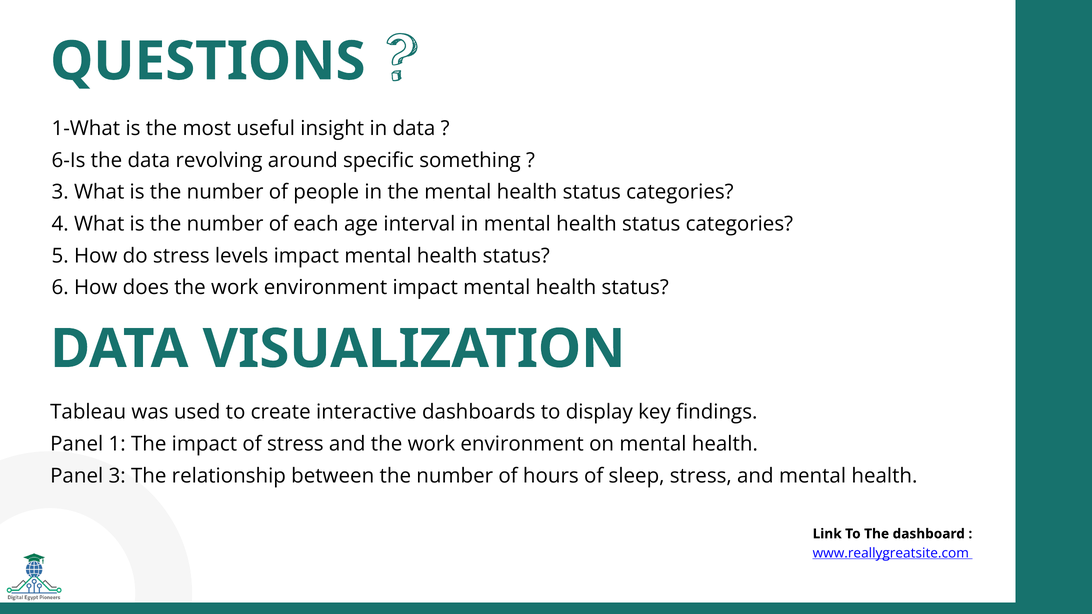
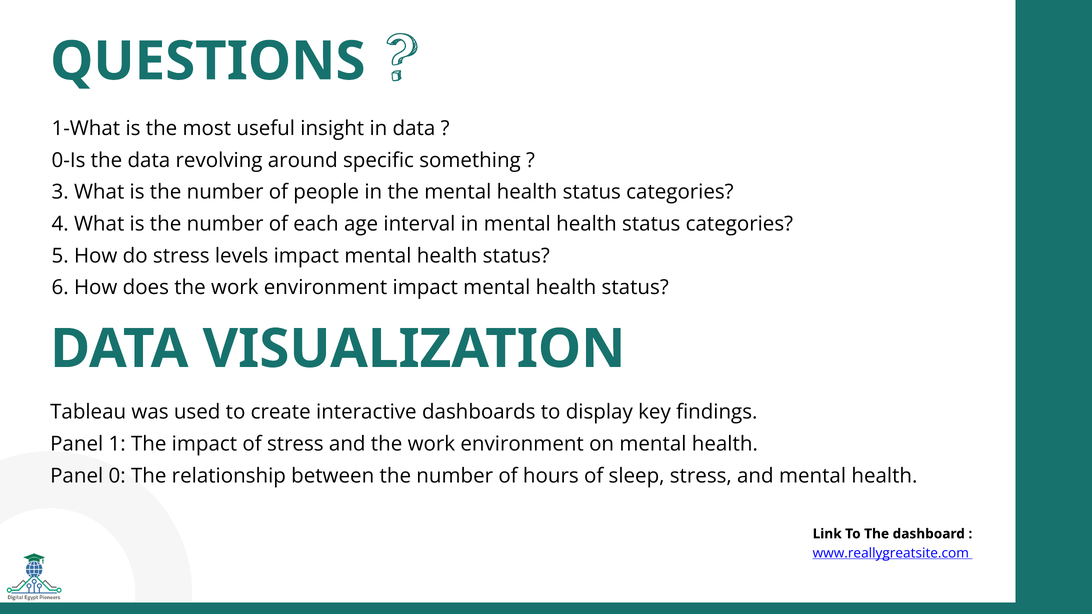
6-Is: 6-Is -> 0-Is
Panel 3: 3 -> 0
